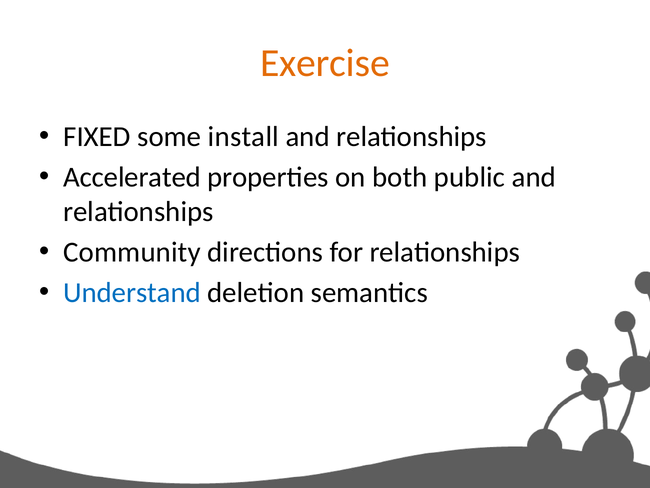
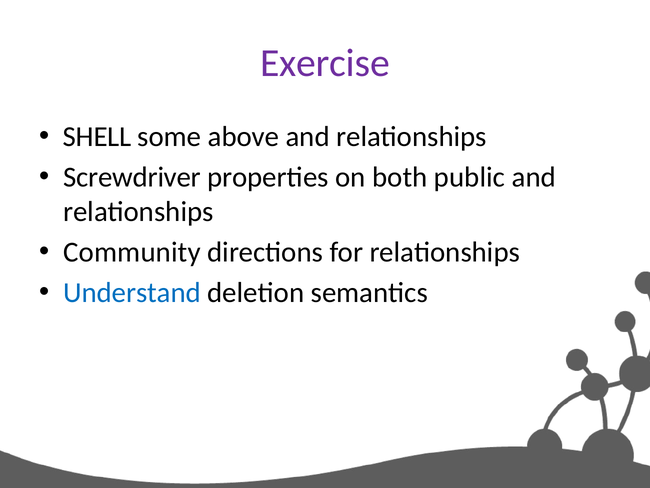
Exercise colour: orange -> purple
FIXED: FIXED -> SHELL
install: install -> above
Accelerated: Accelerated -> Screwdriver
